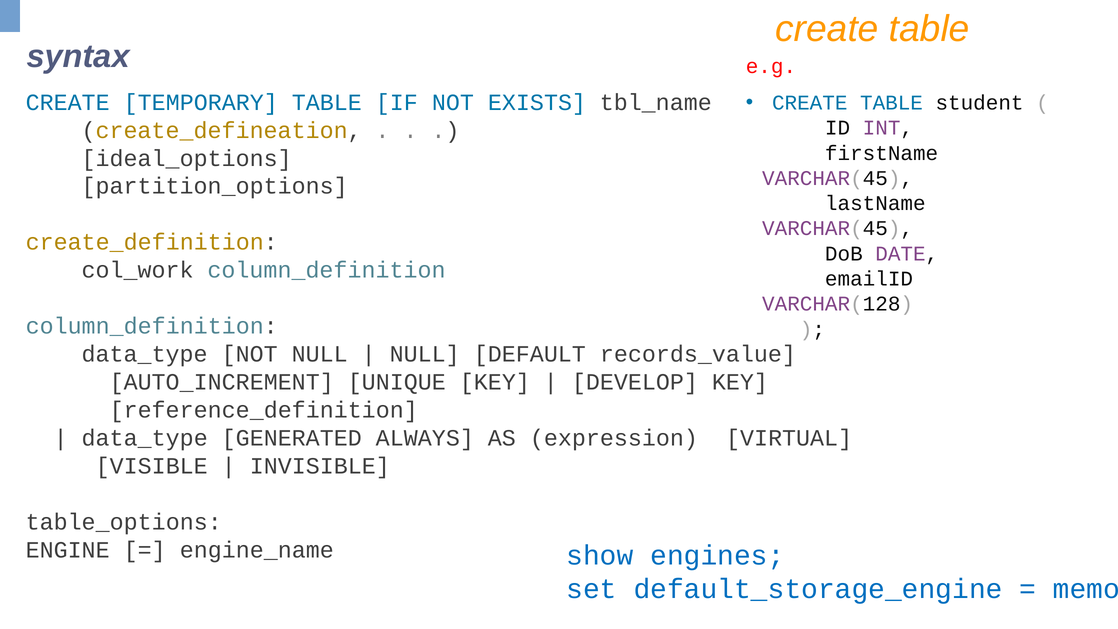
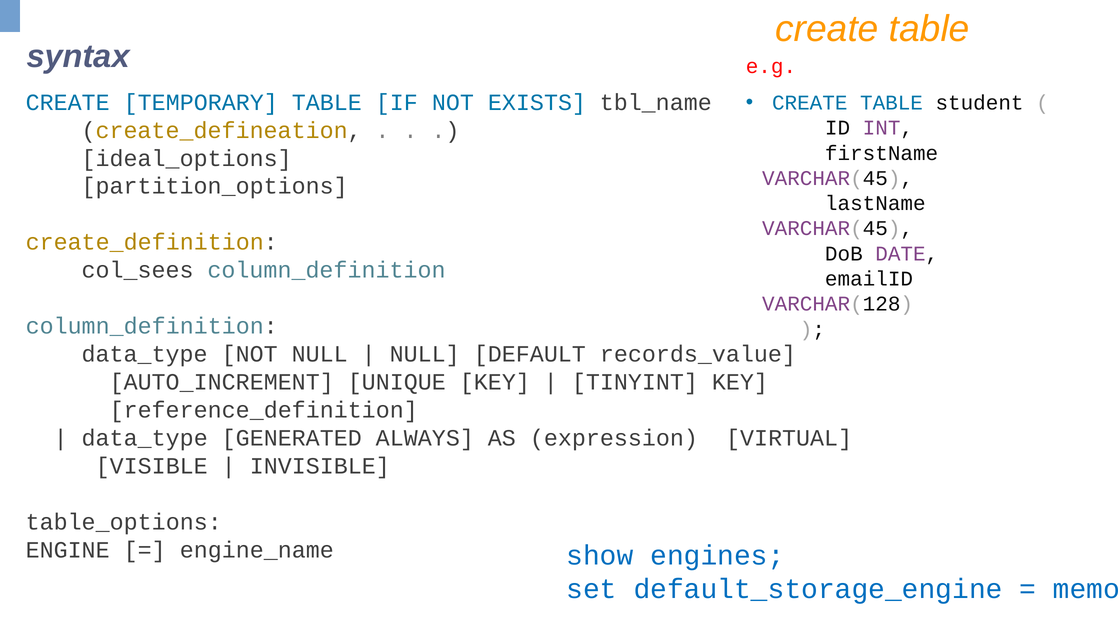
col_work: col_work -> col_sees
DEVELOP: DEVELOP -> TINYINT
